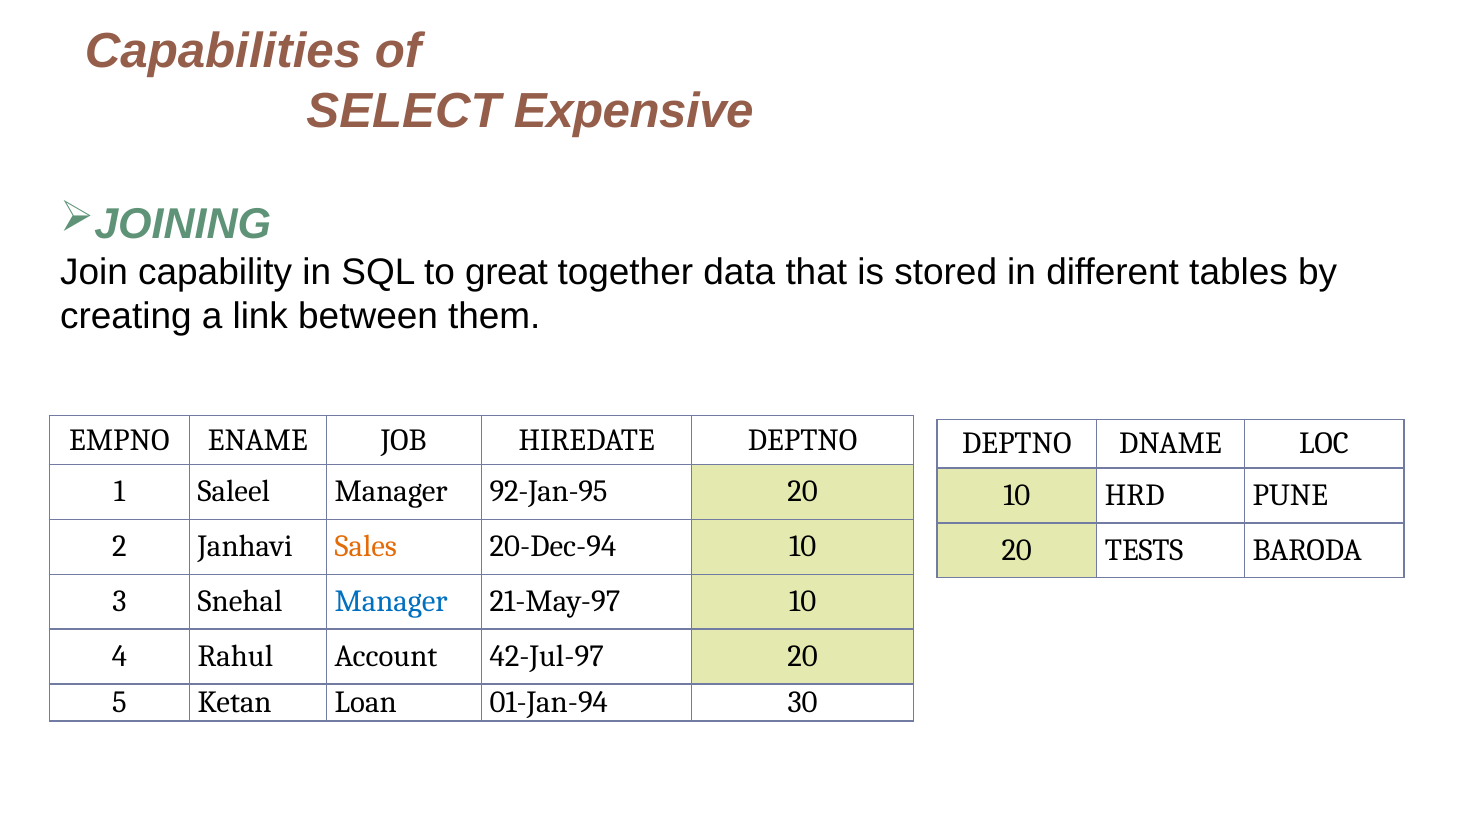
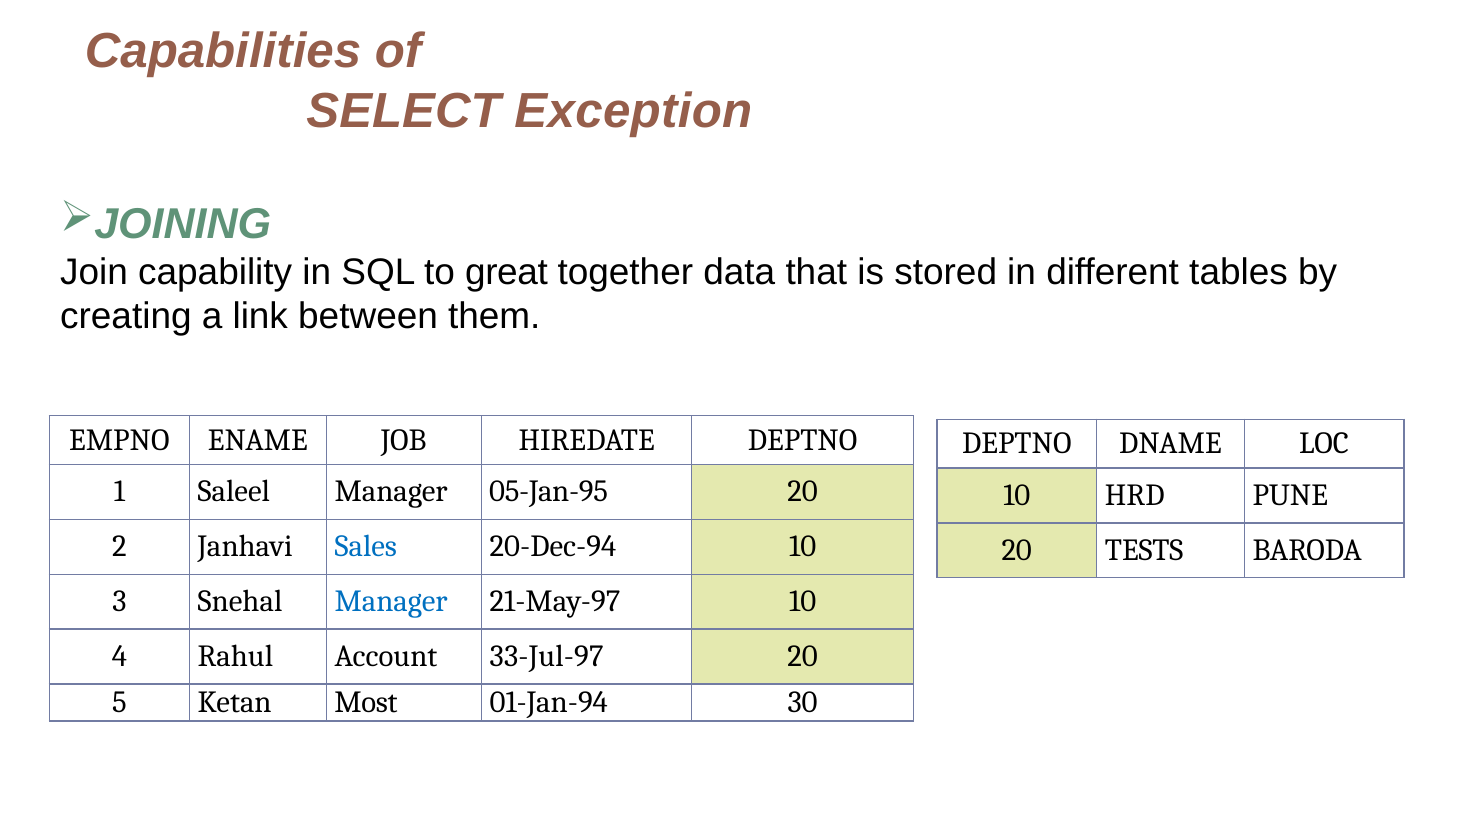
Expensive: Expensive -> Exception
92-Jan-95: 92-Jan-95 -> 05-Jan-95
Sales colour: orange -> blue
42-Jul-97: 42-Jul-97 -> 33-Jul-97
Loan: Loan -> Most
